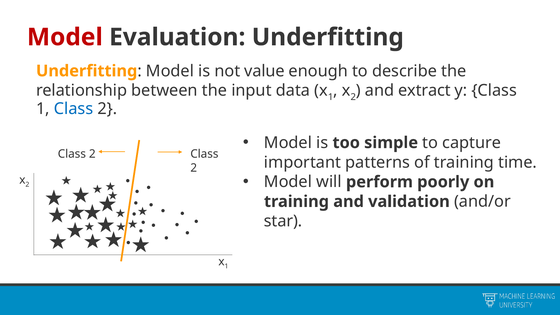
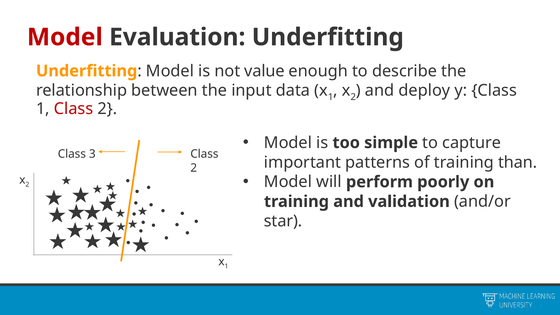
extract: extract -> deploy
Class at (74, 109) colour: blue -> red
2 at (92, 154): 2 -> 3
time: time -> than
